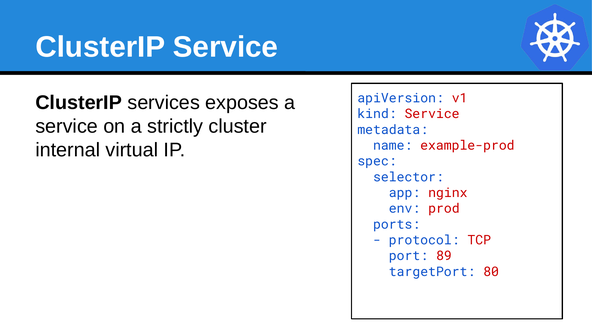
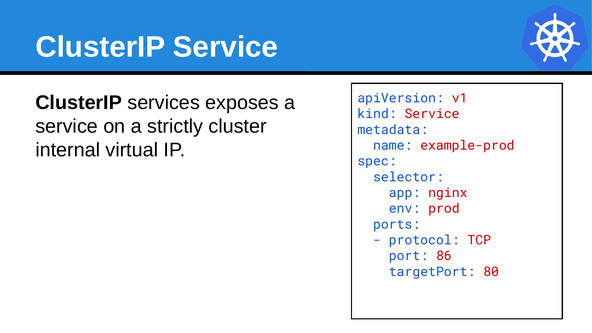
89: 89 -> 86
